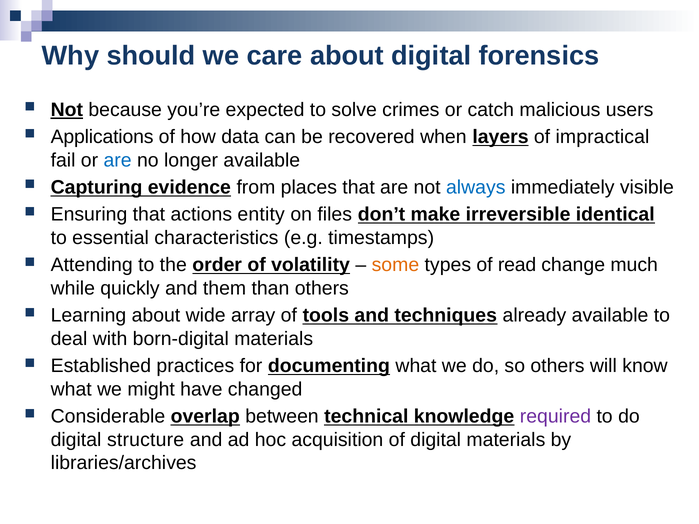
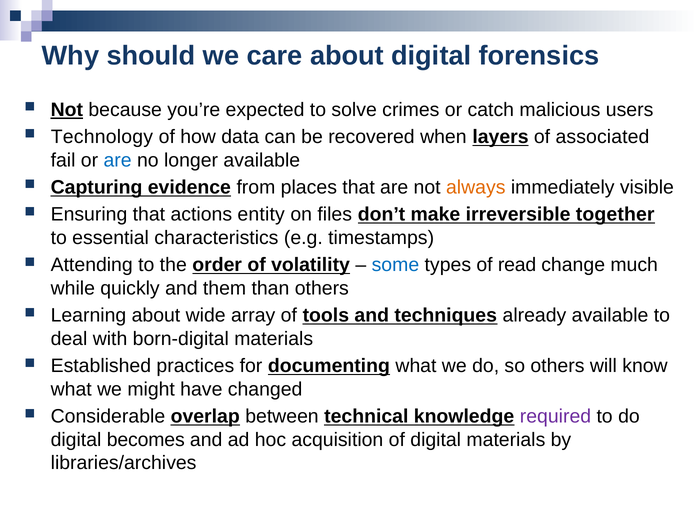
Applications: Applications -> Technology
impractical: impractical -> associated
always colour: blue -> orange
identical: identical -> together
some colour: orange -> blue
structure: structure -> becomes
